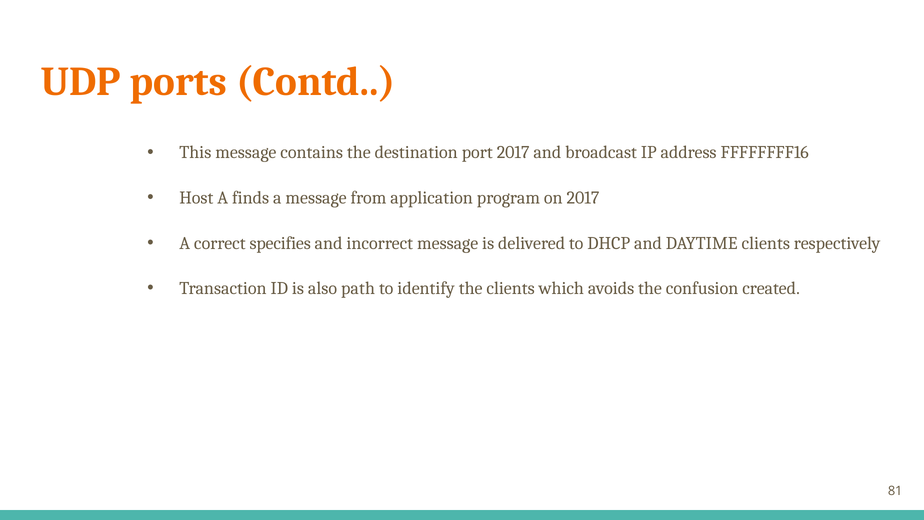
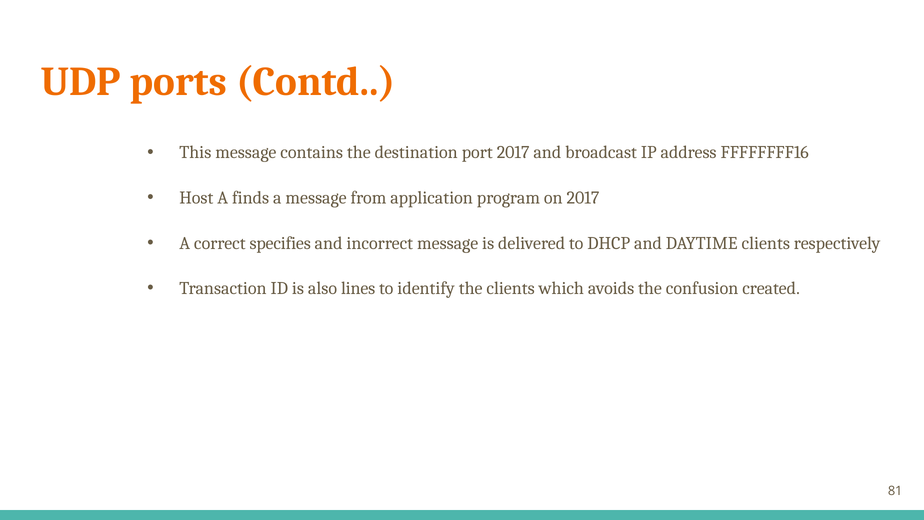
path: path -> lines
